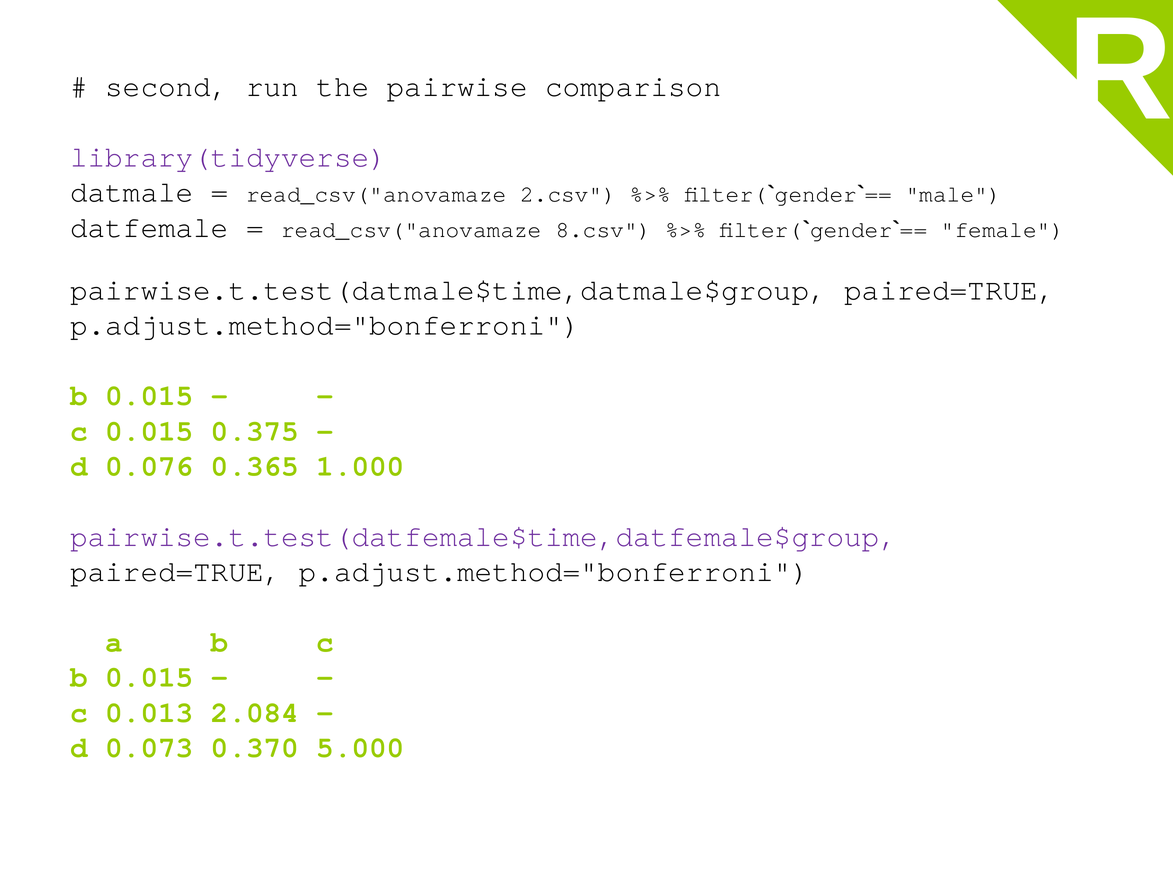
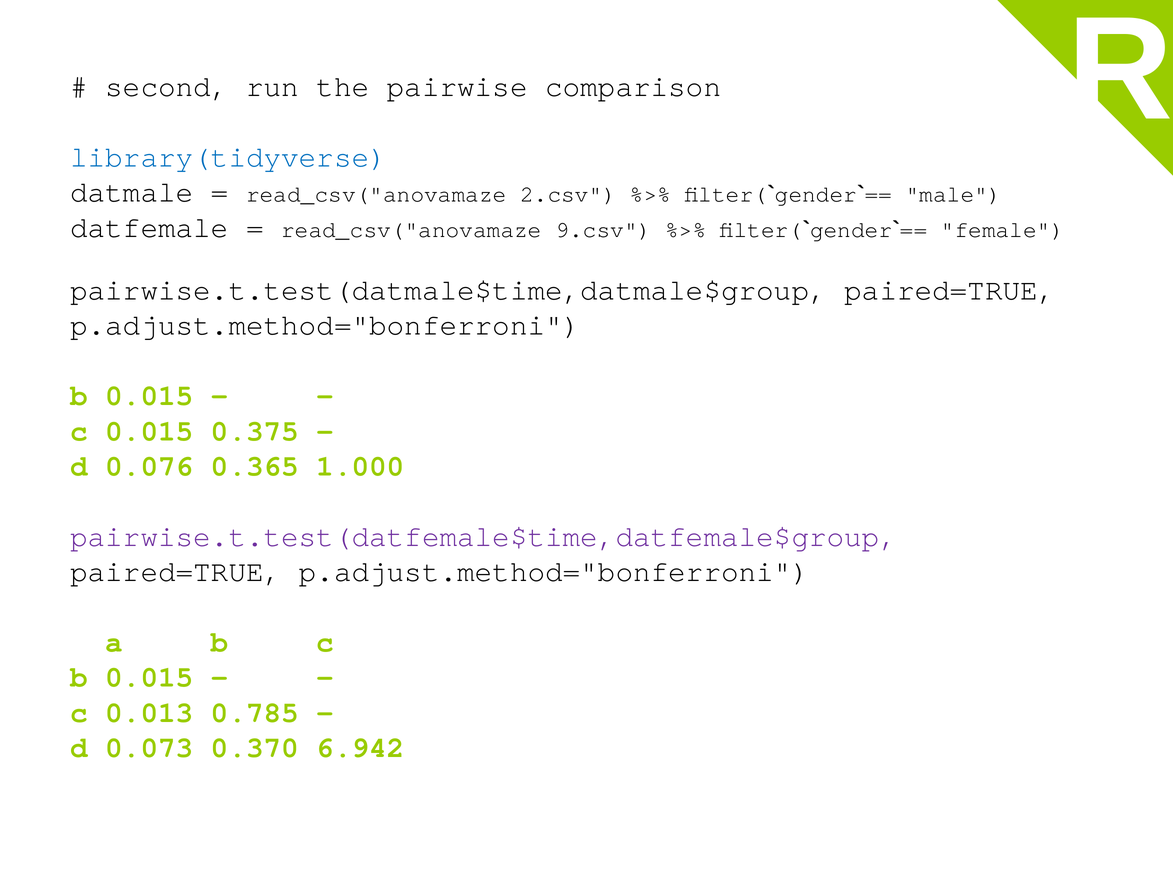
library(tidyverse colour: purple -> blue
8.csv: 8.csv -> 9.csv
2.084: 2.084 -> 0.785
5.000: 5.000 -> 6.942
